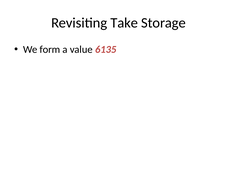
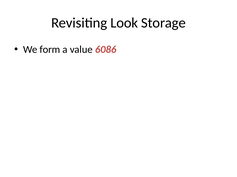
Take: Take -> Look
6135: 6135 -> 6086
